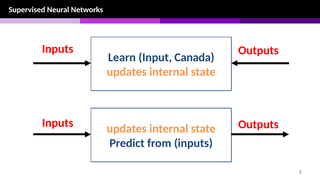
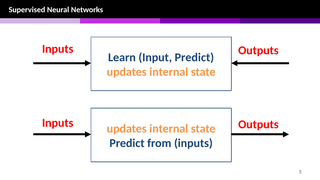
Input Canada: Canada -> Predict
